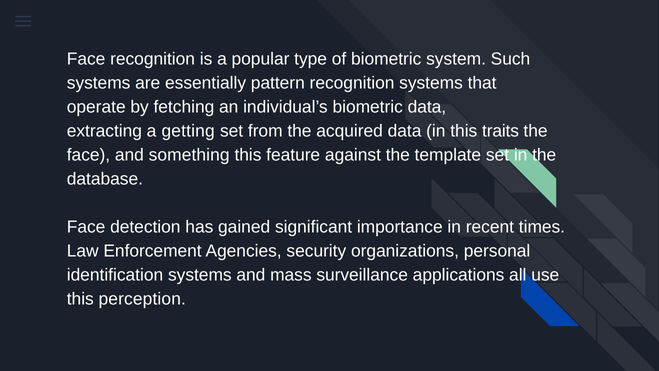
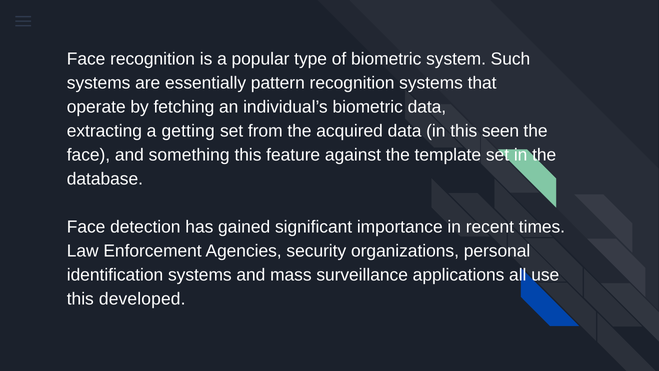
traits: traits -> seen
perception: perception -> developed
